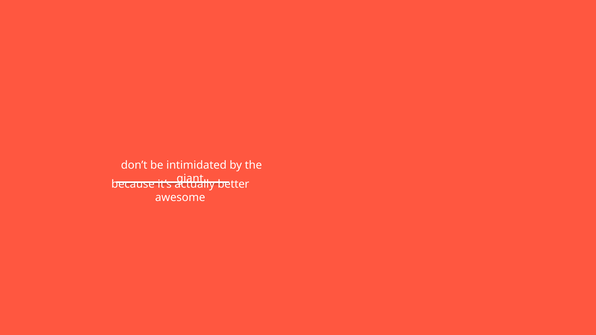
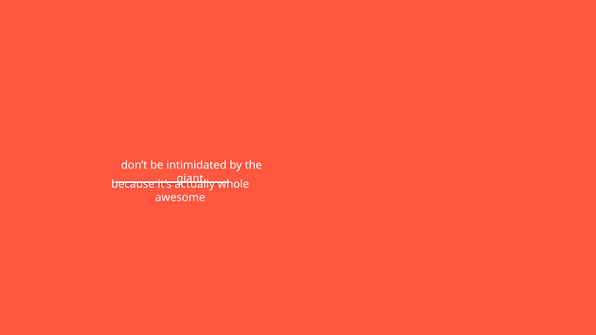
better: better -> whole
